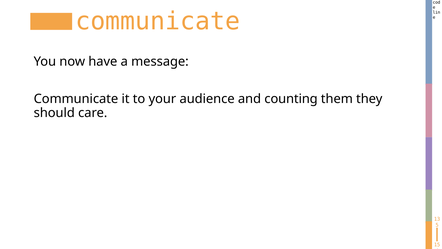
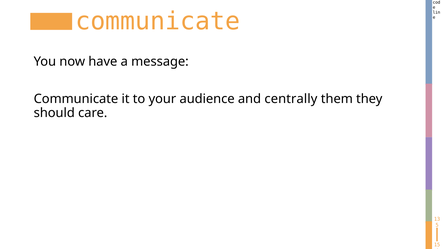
counting: counting -> centrally
